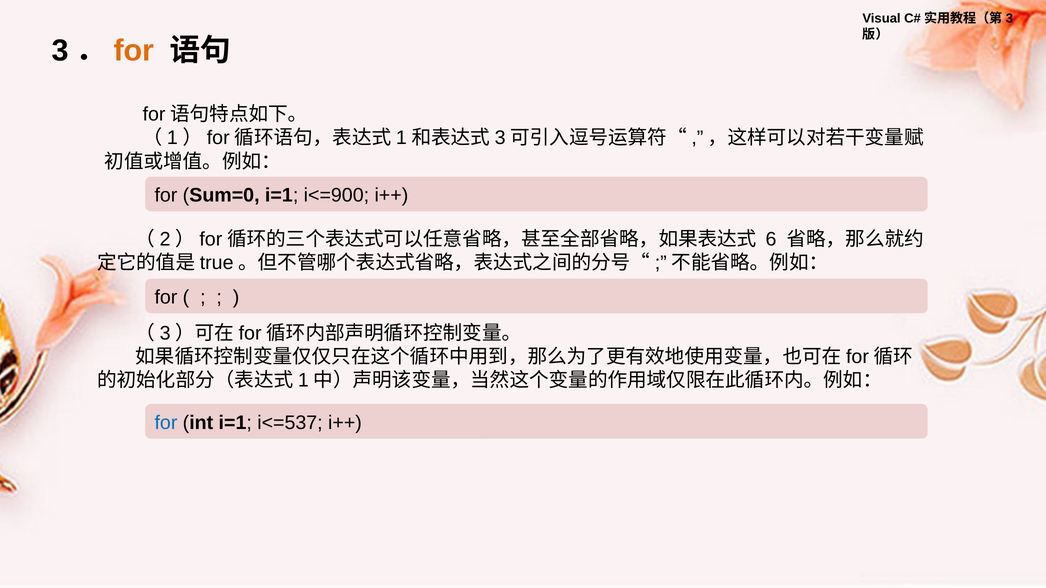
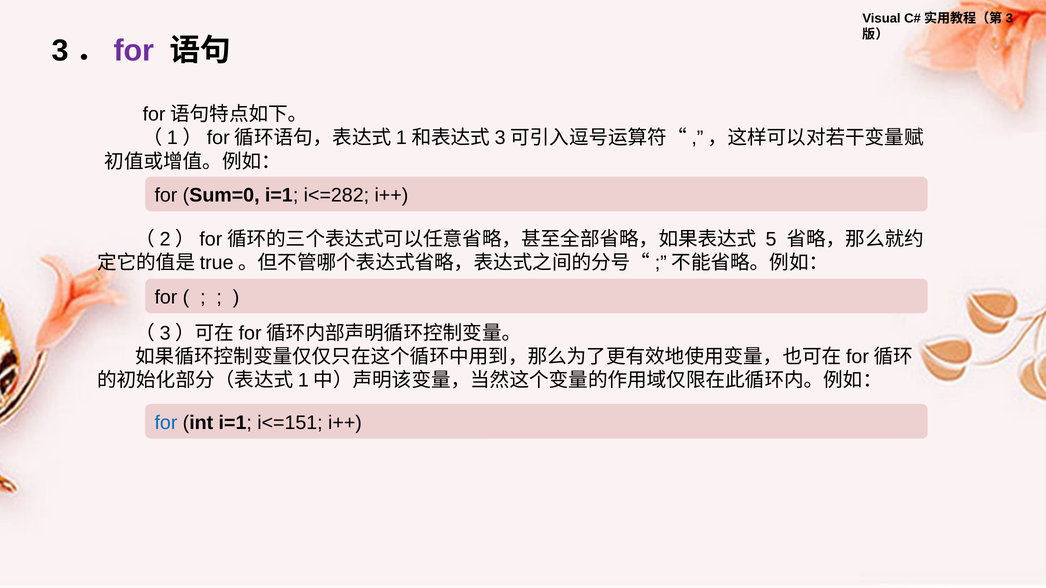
for at (134, 51) colour: orange -> purple
i<=900: i<=900 -> i<=282
6: 6 -> 5
i<=537: i<=537 -> i<=151
